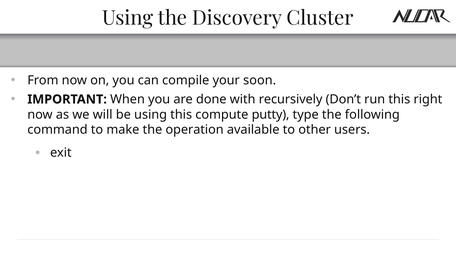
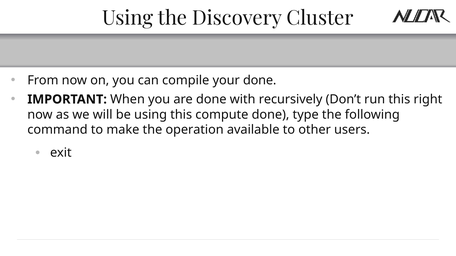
your soon: soon -> done
compute putty: putty -> done
